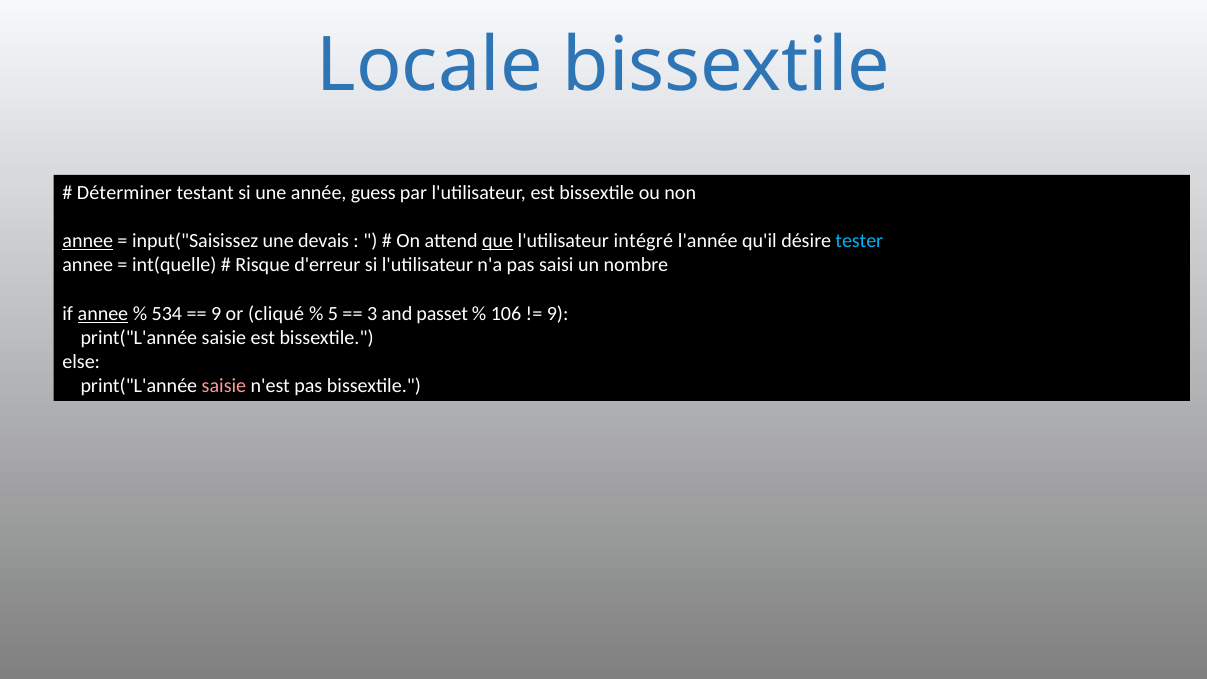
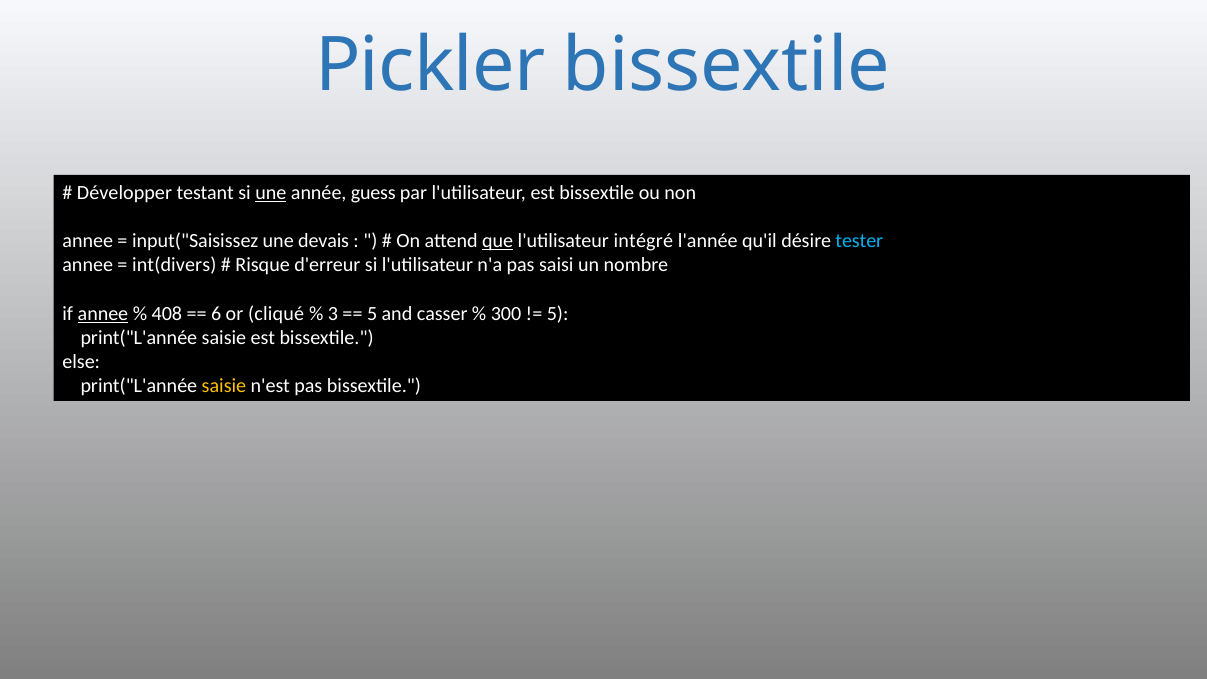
Locale: Locale -> Pickler
Déterminer: Déterminer -> Développer
une at (271, 193) underline: none -> present
annee at (88, 241) underline: present -> none
int(quelle: int(quelle -> int(divers
534: 534 -> 408
9 at (216, 313): 9 -> 6
5: 5 -> 3
3 at (372, 313): 3 -> 5
passet: passet -> casser
106: 106 -> 300
9 at (558, 313): 9 -> 5
saisie at (224, 386) colour: pink -> yellow
